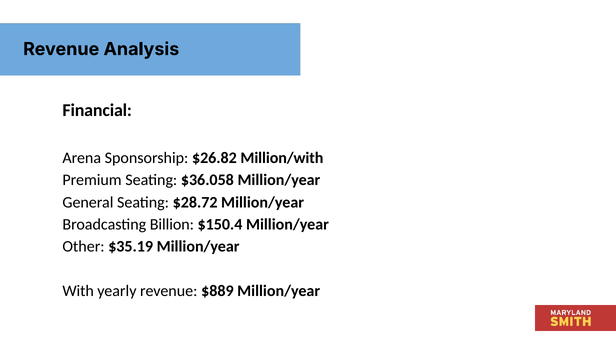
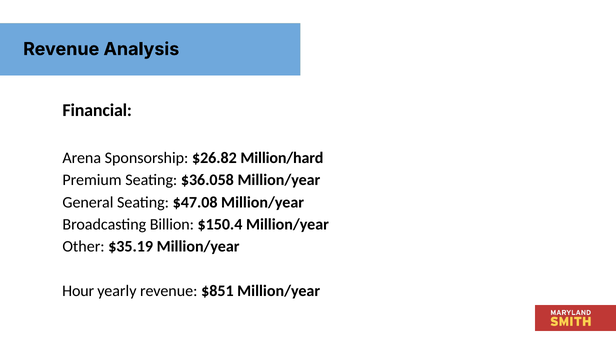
Million/with: Million/with -> Million/hard
$28.72: $28.72 -> $47.08
With: With -> Hour
$889: $889 -> $851
